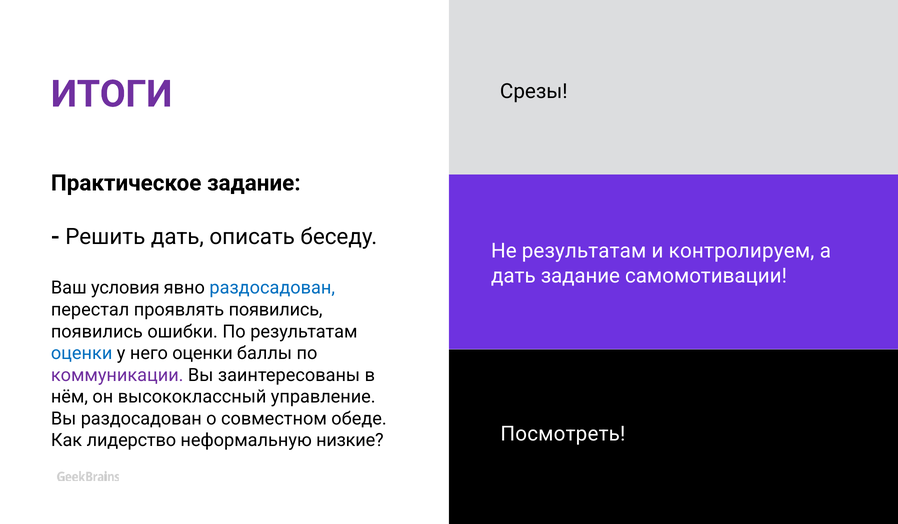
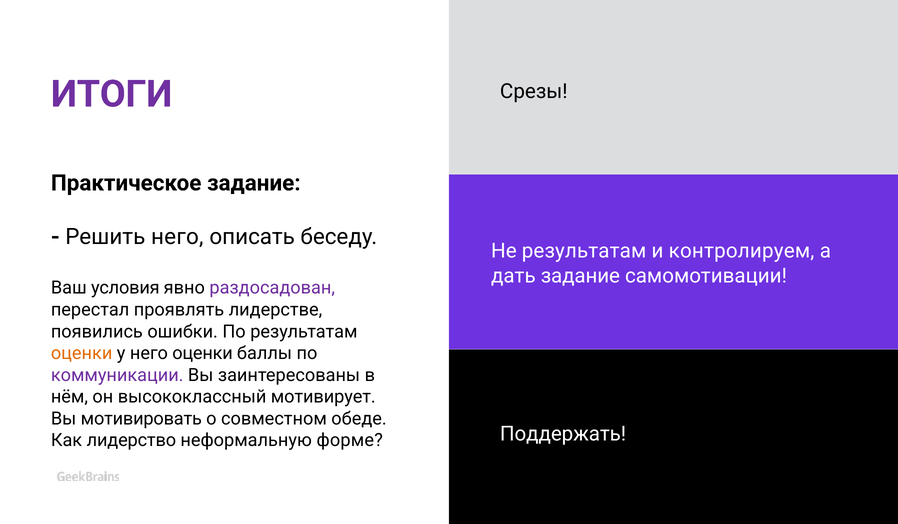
Решить дать: дать -> него
раздосадован at (272, 288) colour: blue -> purple
проявлять появились: появились -> лидерстве
оценки at (82, 353) colour: blue -> orange
управление: управление -> мотивирует
Вы раздосадован: раздосадован -> мотивировать
Посмотреть: Посмотреть -> Поддержать
низкие: низкие -> форме
